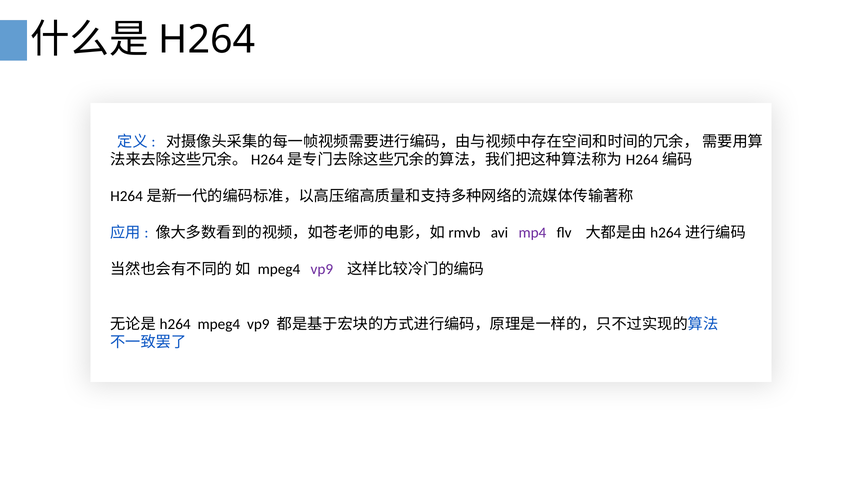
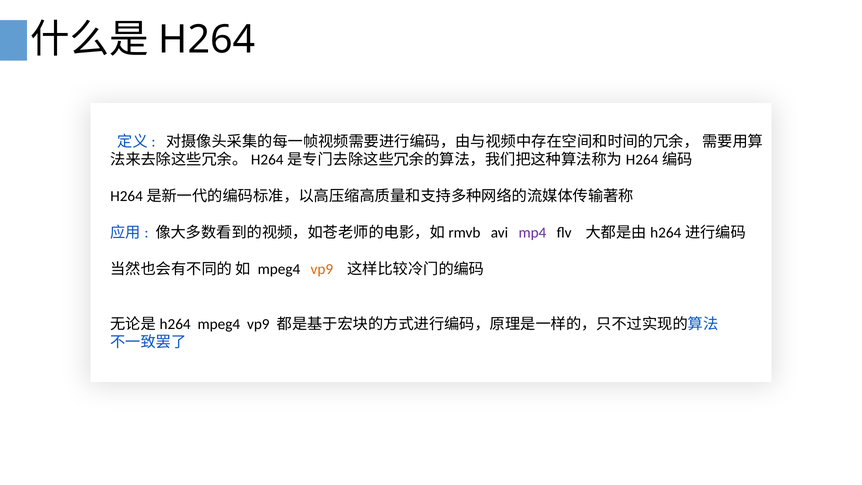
vp9 at (322, 269) colour: purple -> orange
